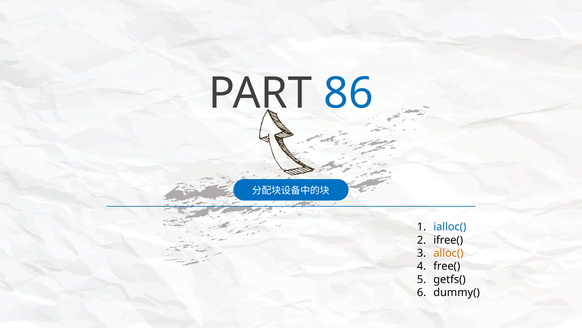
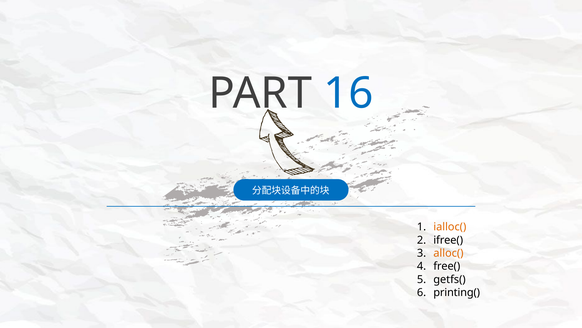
86: 86 -> 16
ialloc( colour: blue -> orange
dummy(: dummy( -> printing(
